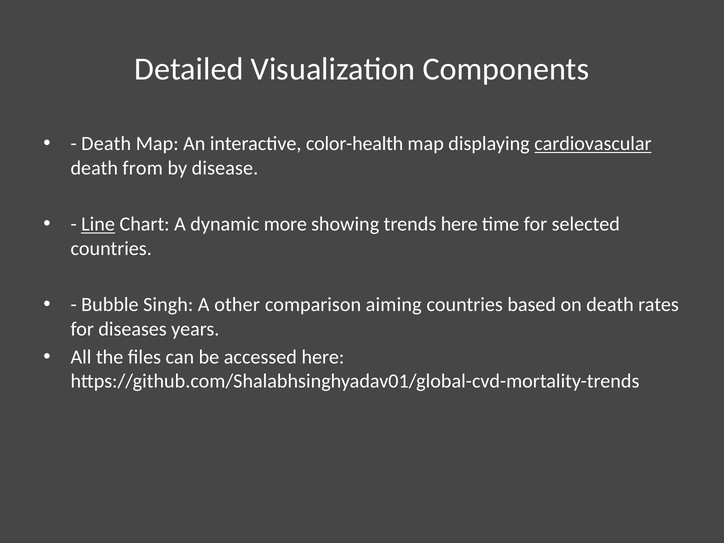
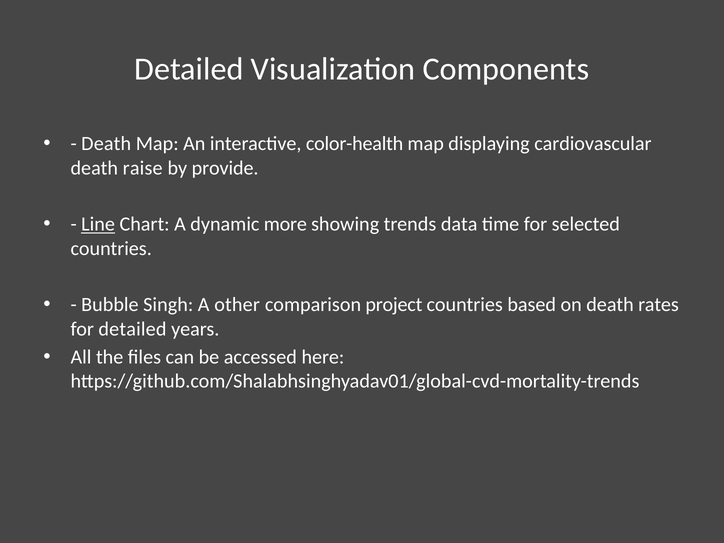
cardiovascular underline: present -> none
from: from -> raise
disease: disease -> provide
trends here: here -> data
aiming: aiming -> project
for diseases: diseases -> detailed
